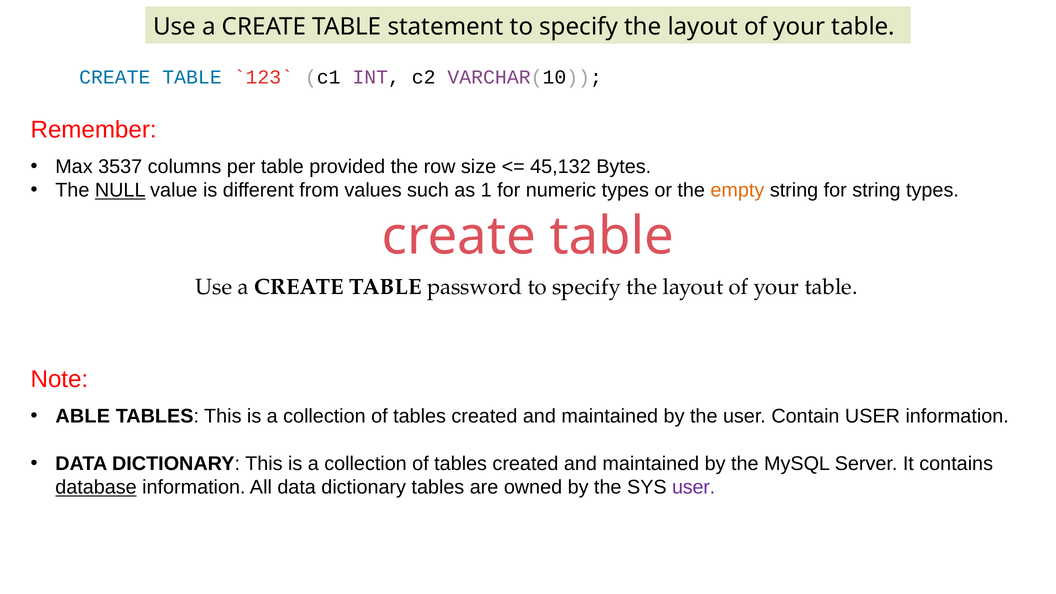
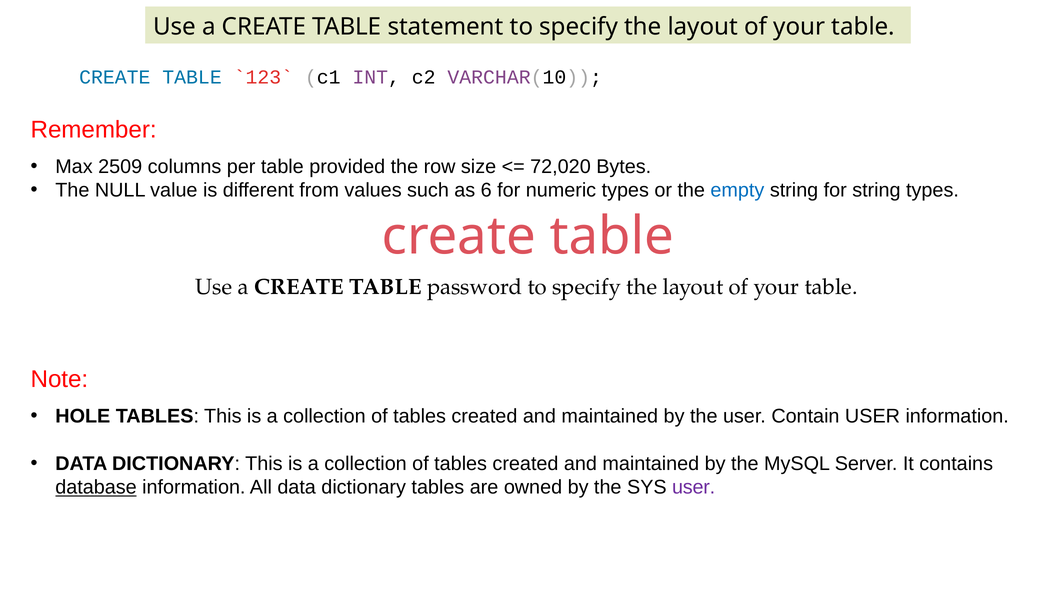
3537: 3537 -> 2509
45,132: 45,132 -> 72,020
NULL underline: present -> none
1: 1 -> 6
empty colour: orange -> blue
ABLE: ABLE -> HOLE
